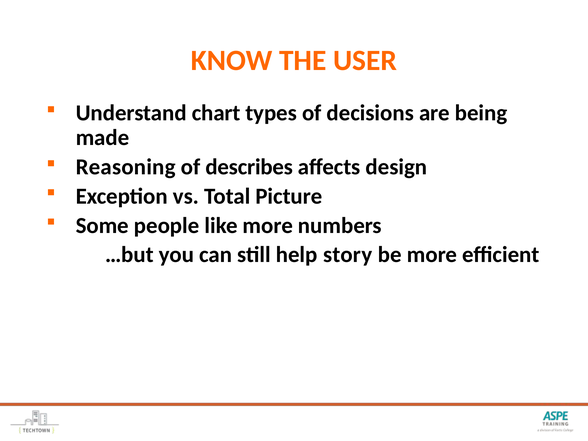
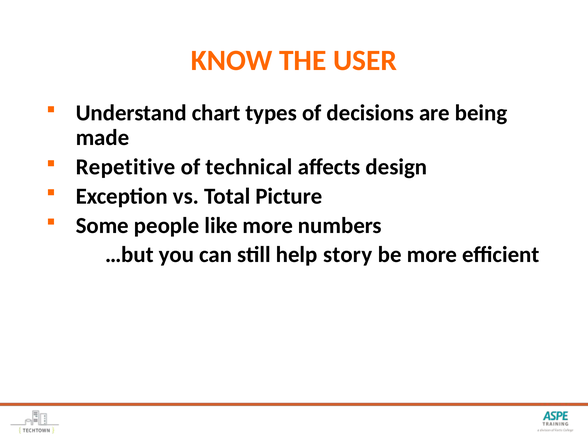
Reasoning: Reasoning -> Repetitive
describes: describes -> technical
